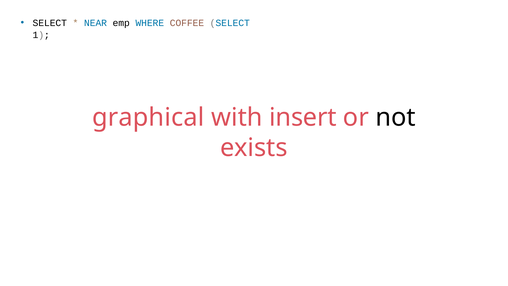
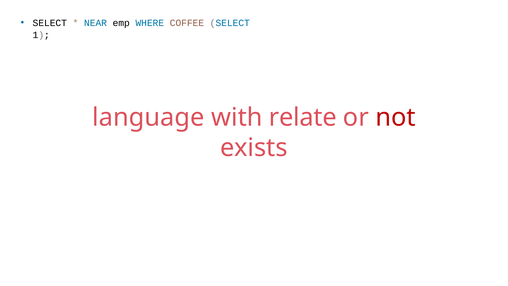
graphical: graphical -> language
insert: insert -> relate
not colour: black -> red
